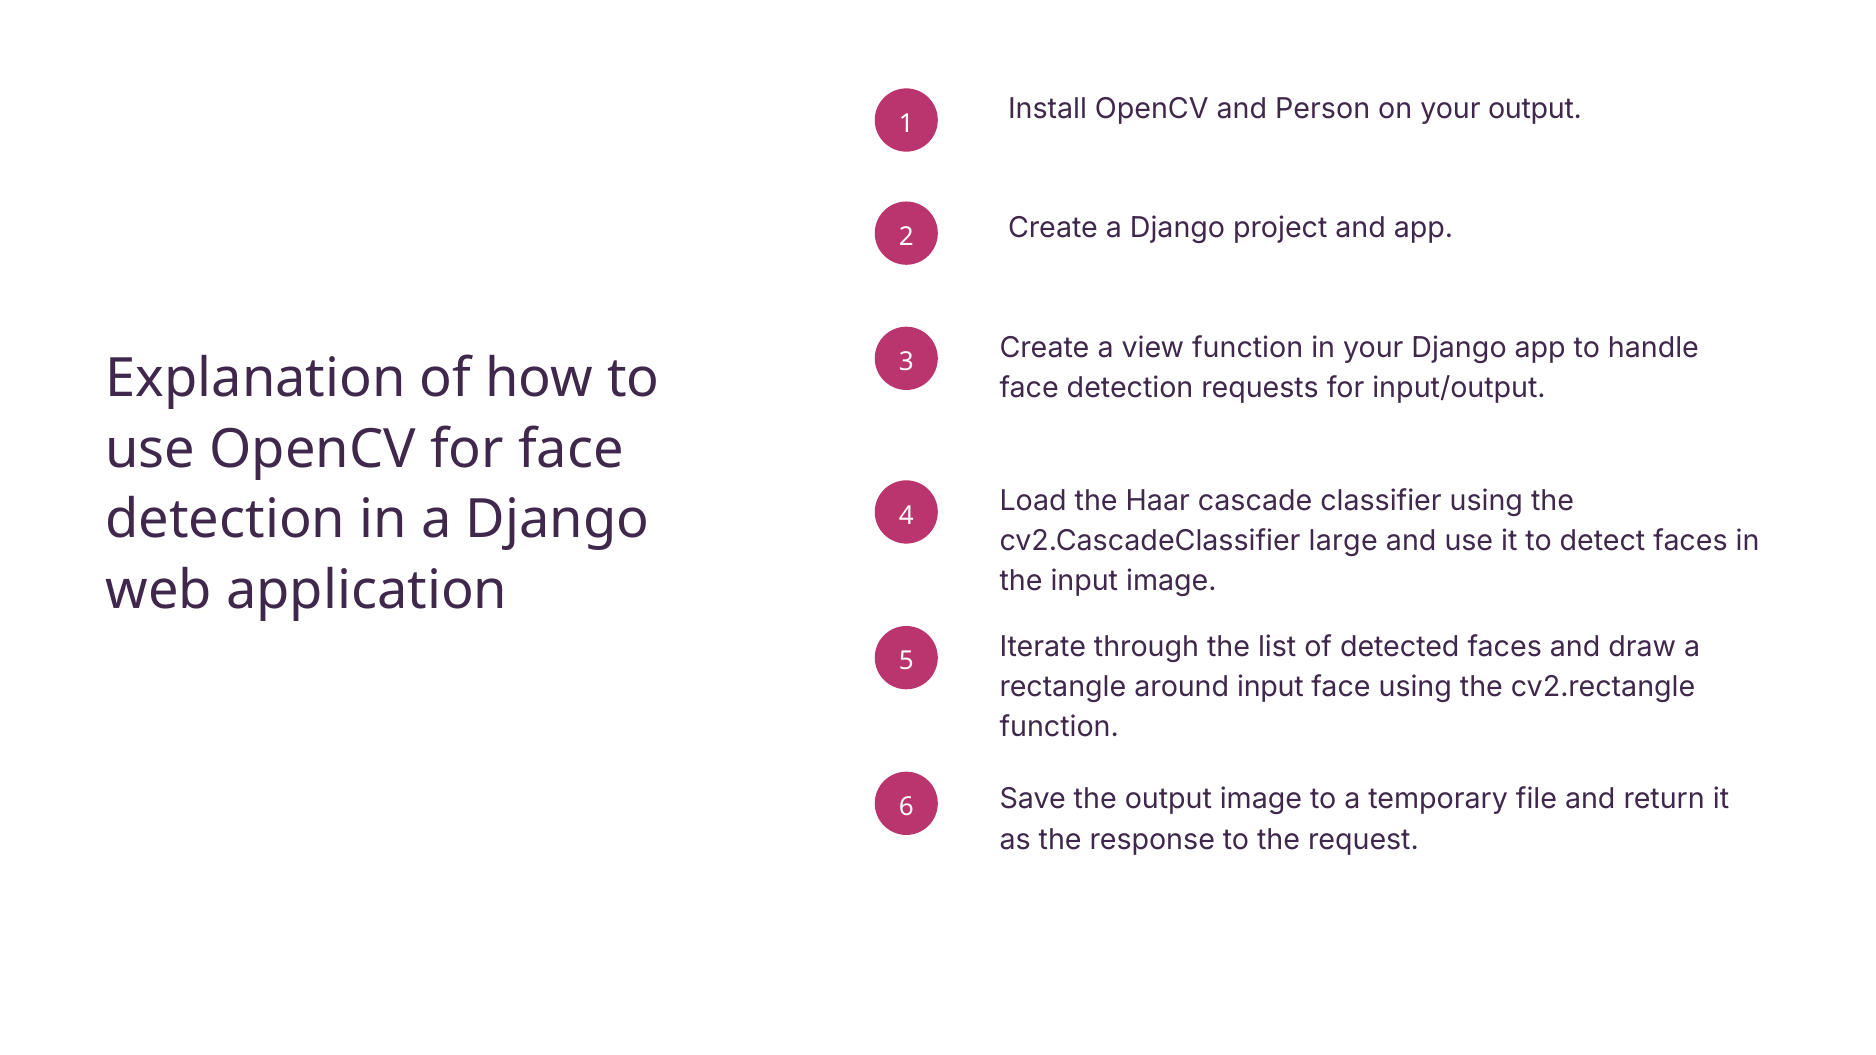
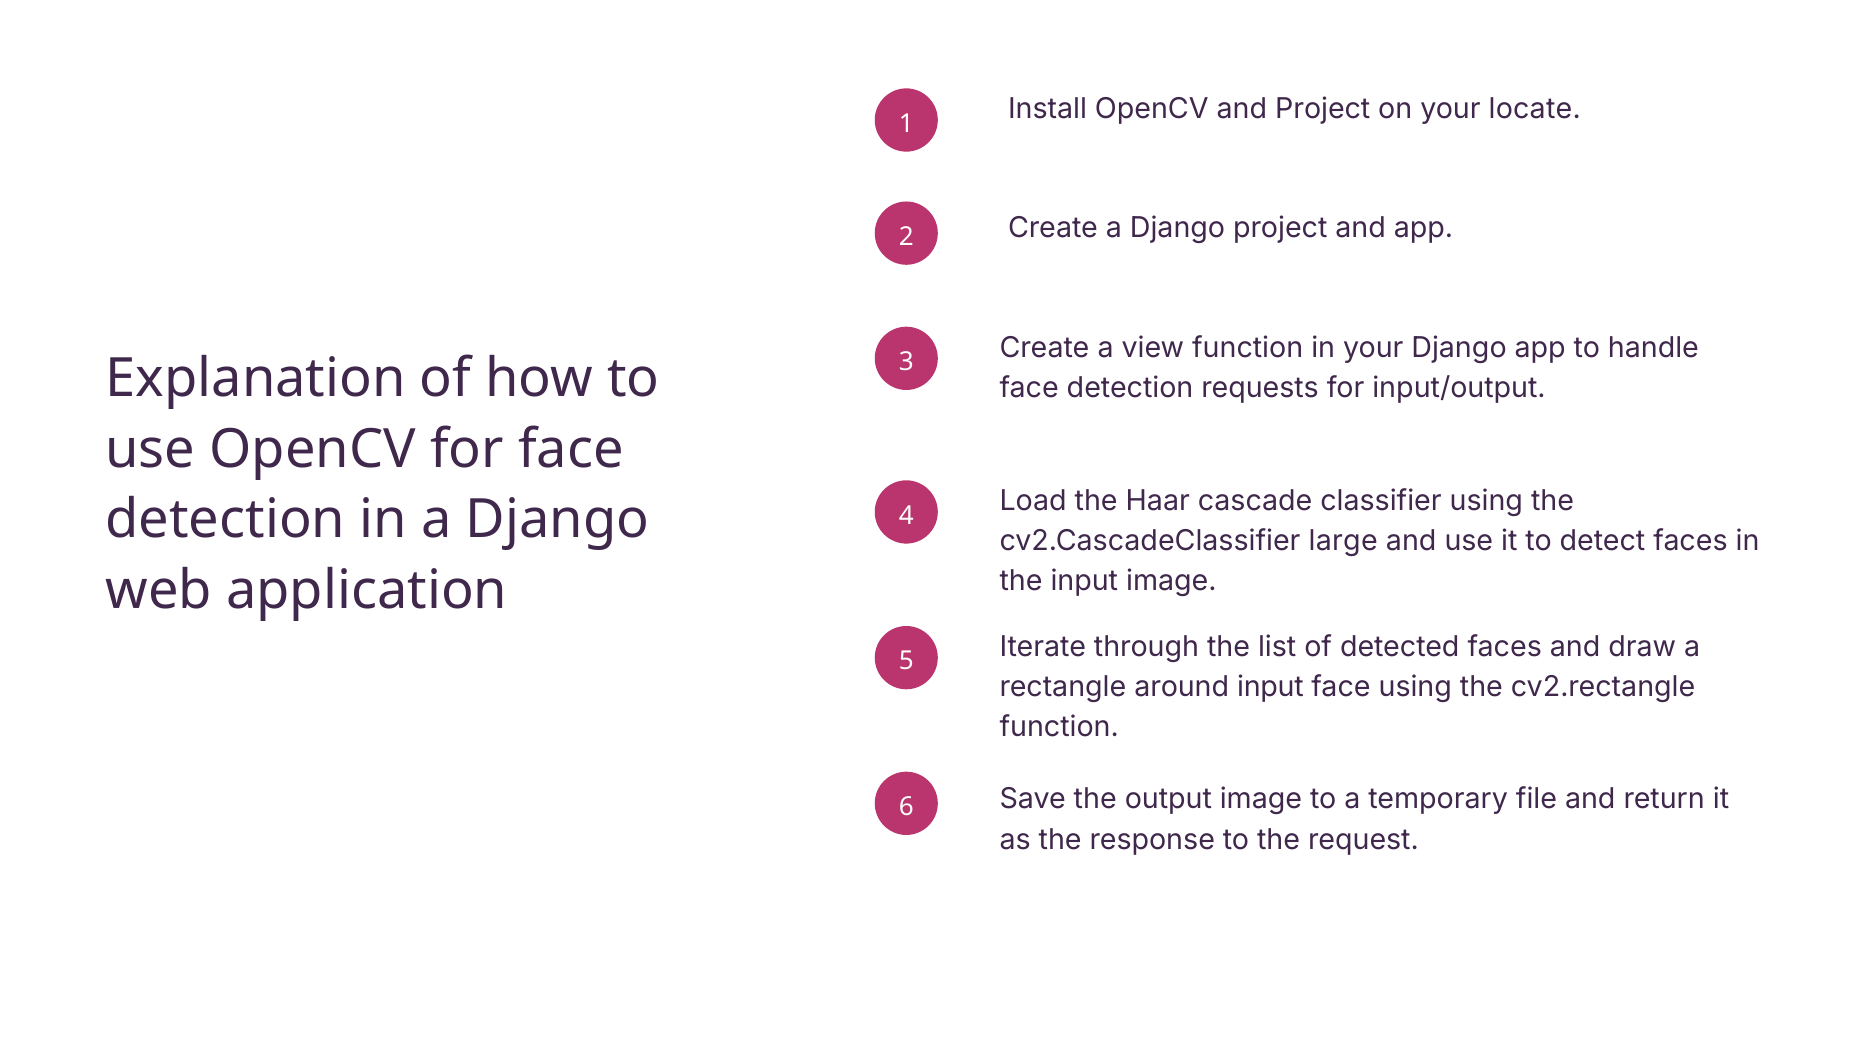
and Person: Person -> Project
your output: output -> locate
